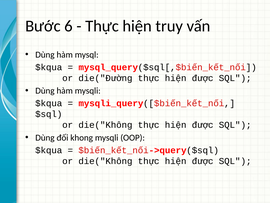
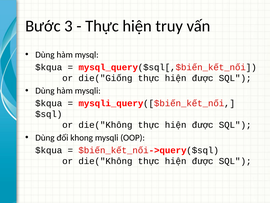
6: 6 -> 3
die("Đường: die("Đường -> die("Giống
